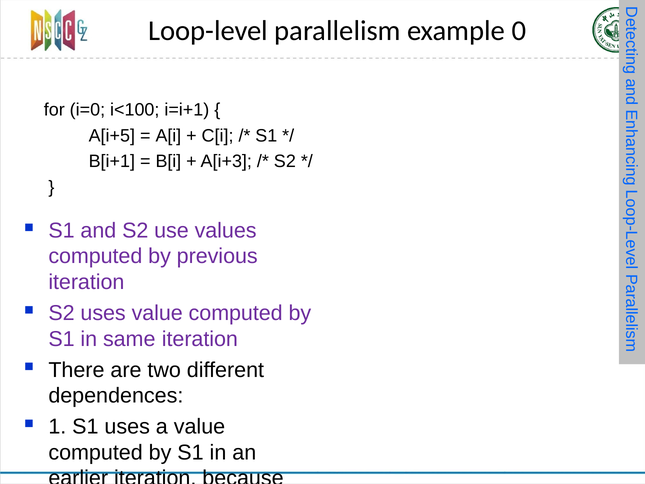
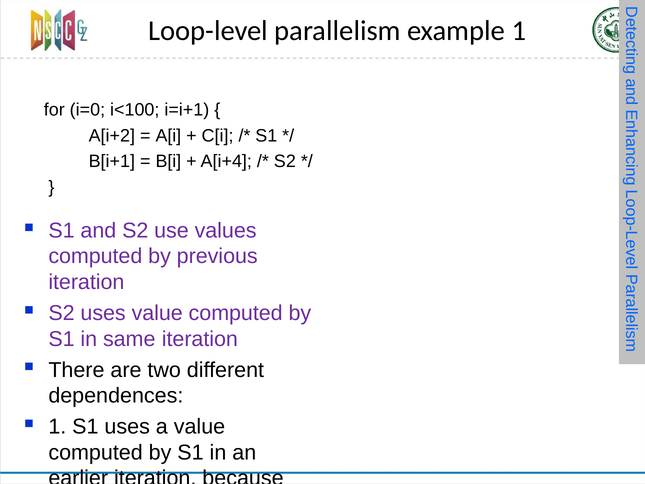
example 0: 0 -> 1
A[i+5: A[i+5 -> A[i+2
A[i+3: A[i+3 -> A[i+4
